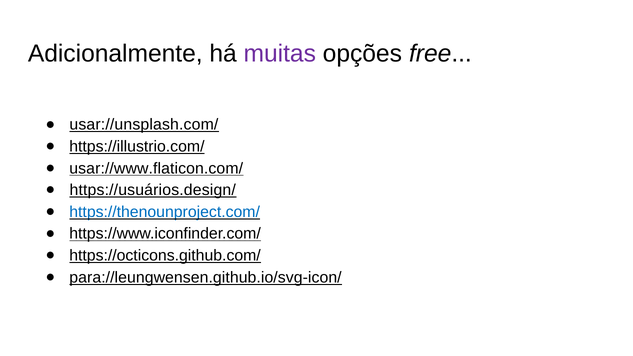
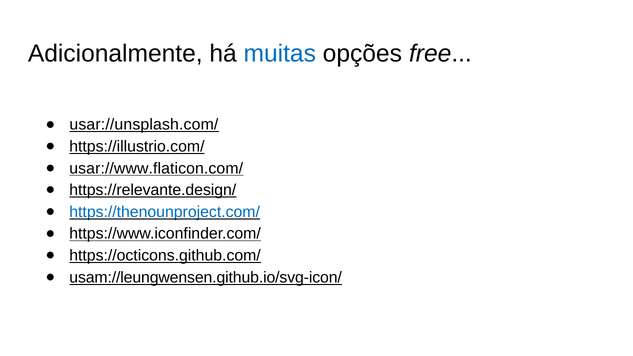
muitas colour: purple -> blue
https://usuários.design/: https://usuários.design/ -> https://relevante.design/
para://leungwensen.github.io/svg-icon/: para://leungwensen.github.io/svg-icon/ -> usam://leungwensen.github.io/svg-icon/
